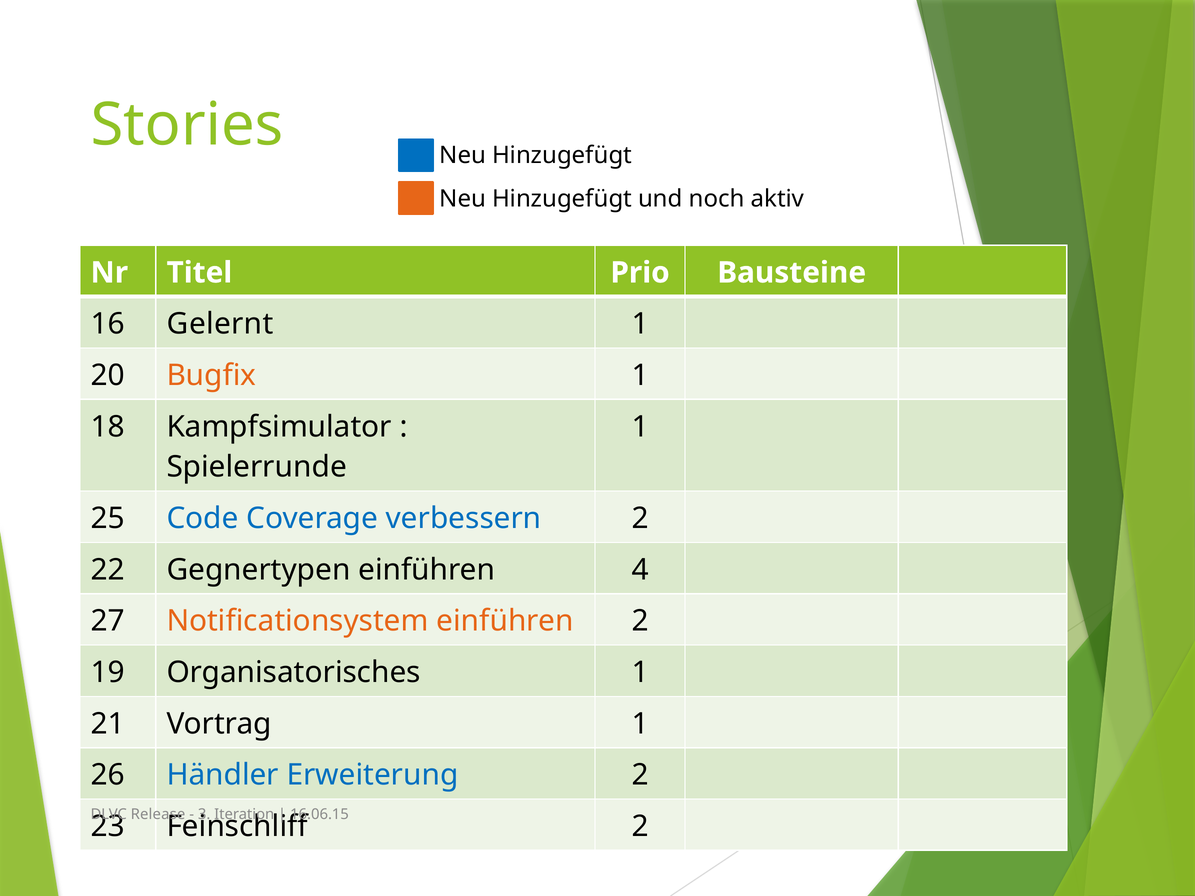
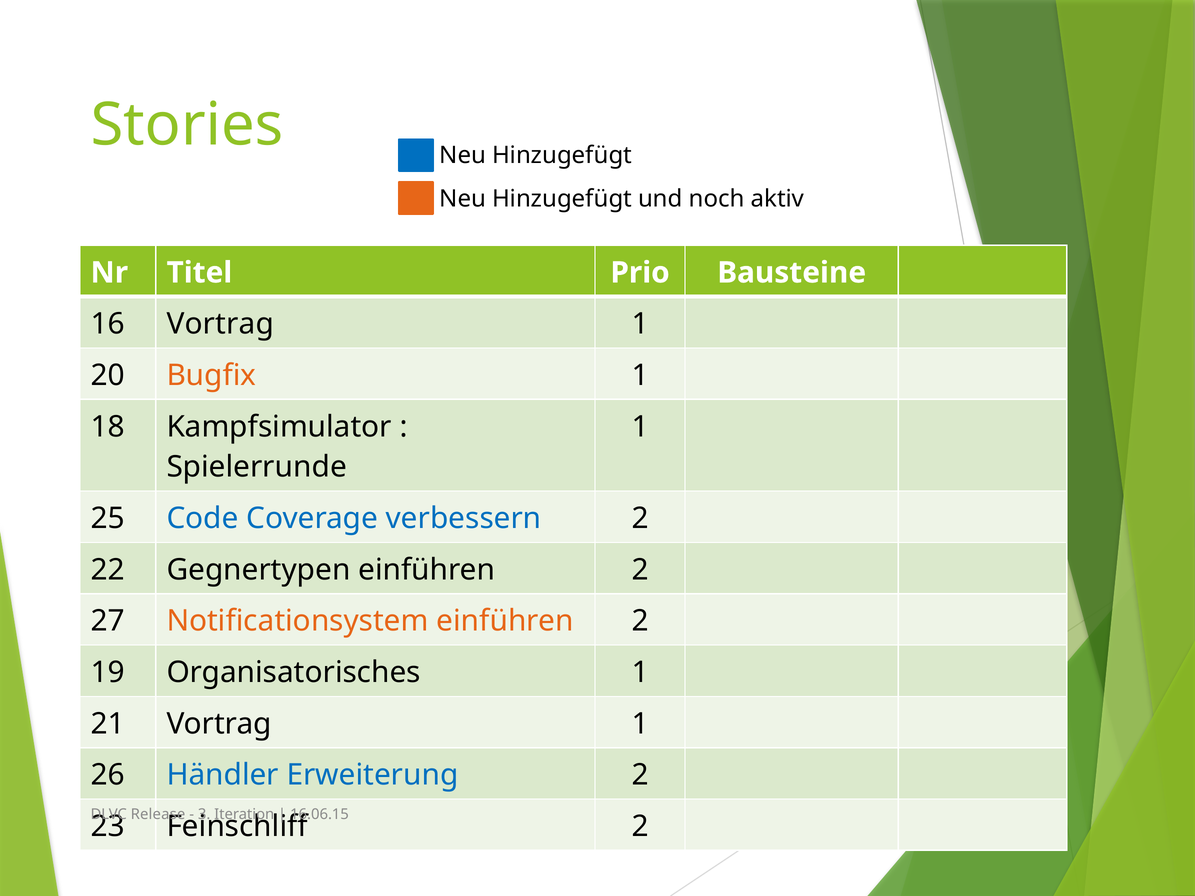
16 Gelernt: Gelernt -> Vortrag
Gegnertypen einführen 4: 4 -> 2
